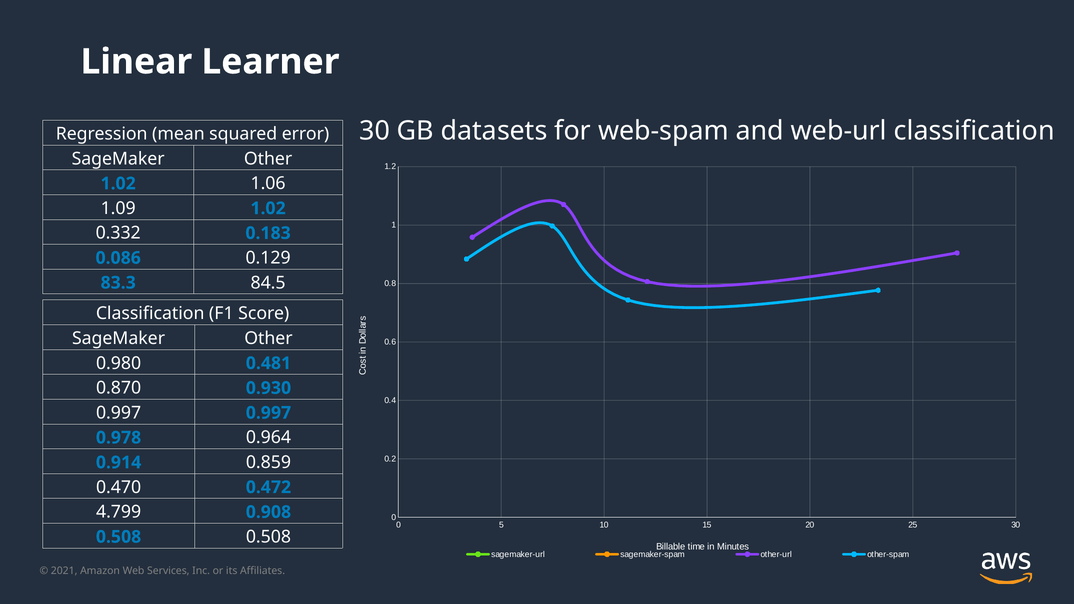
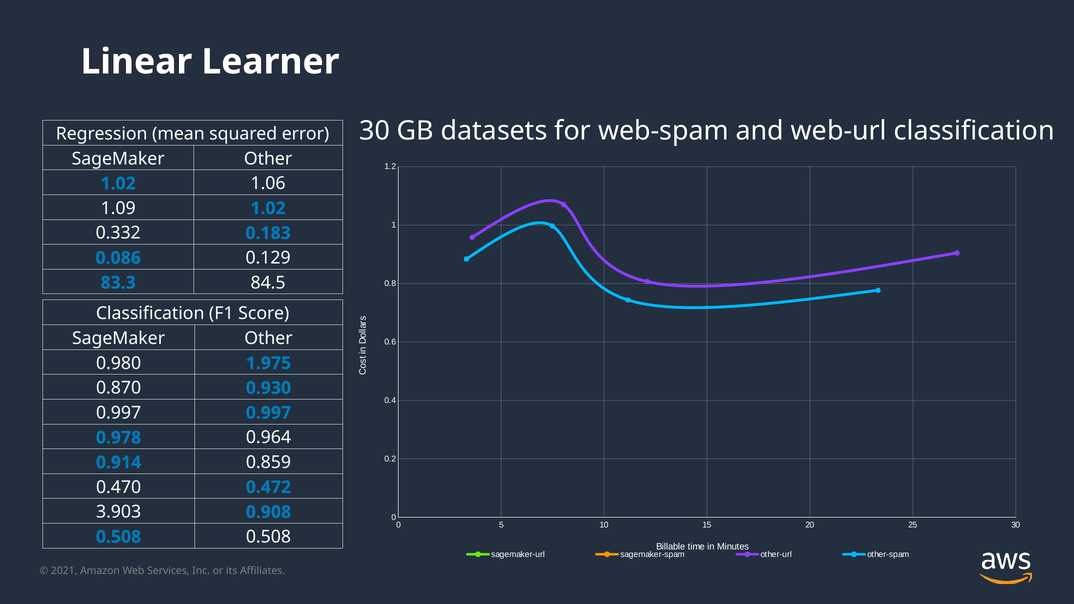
0.481: 0.481 -> 1.975
4.799: 4.799 -> 3.903
